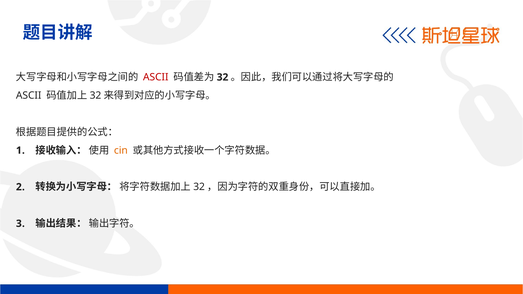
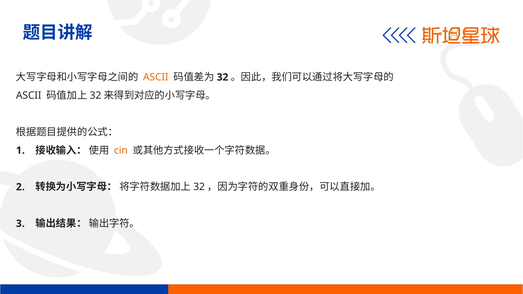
ASCII at (156, 77) colour: red -> orange
